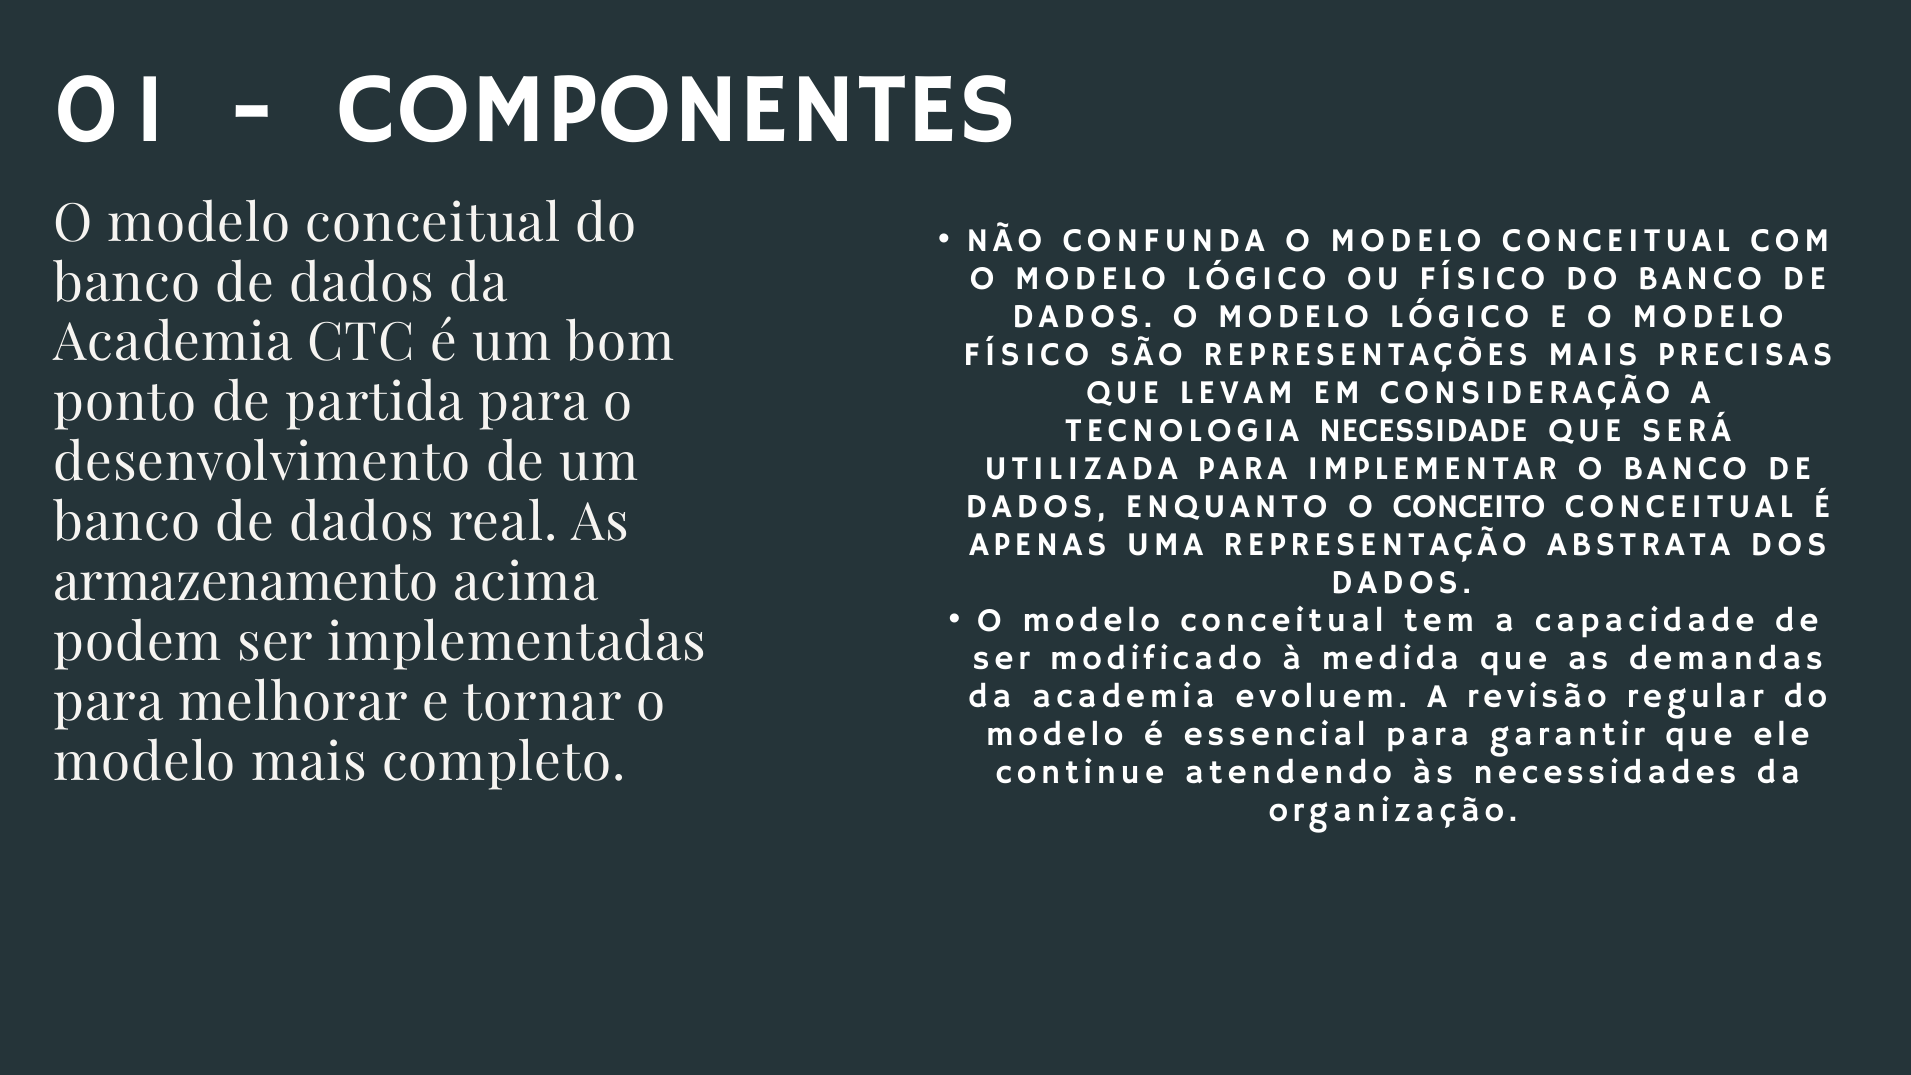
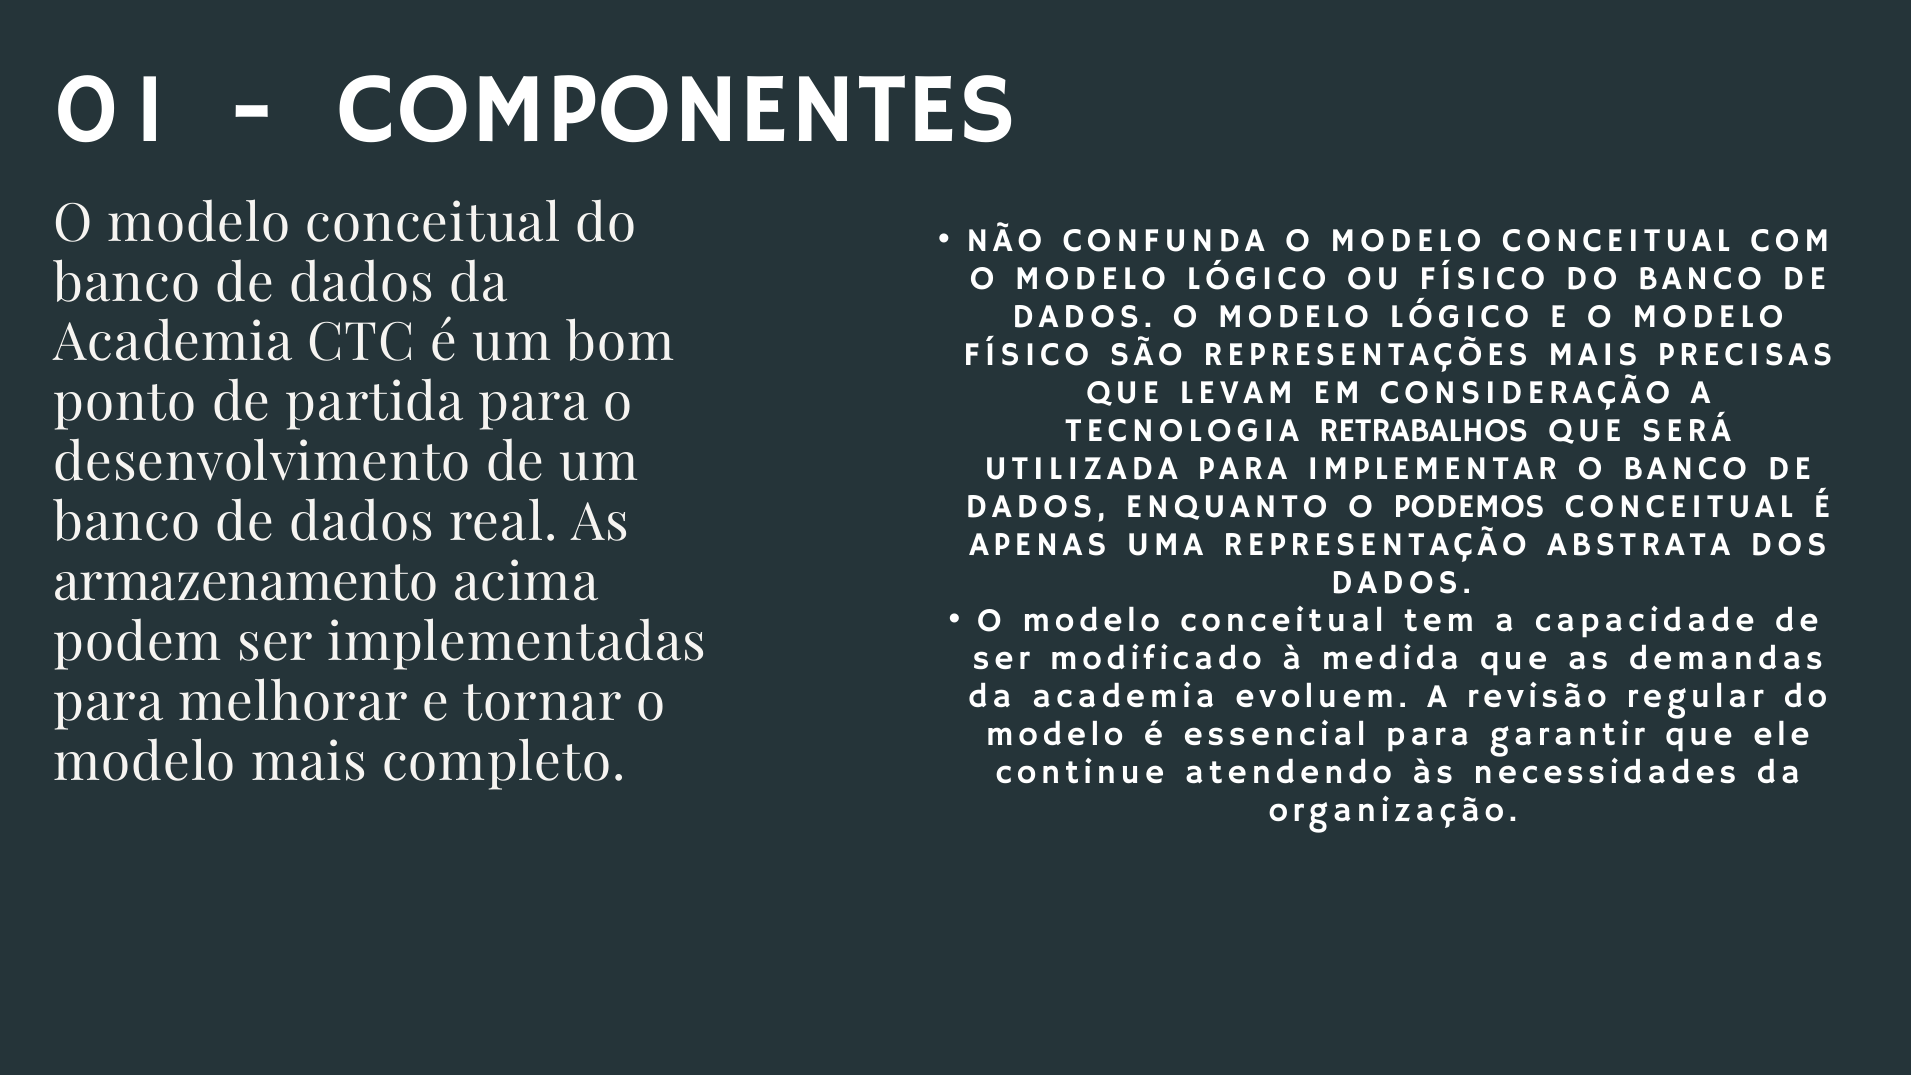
NECESSIDADE: NECESSIDADE -> RETRABALHOS
CONCEITO: CONCEITO -> PODEMOS
